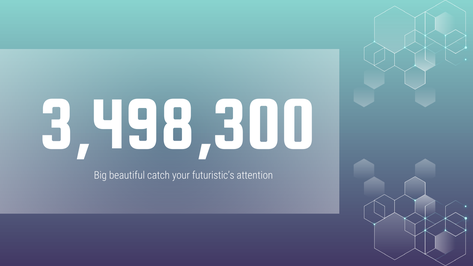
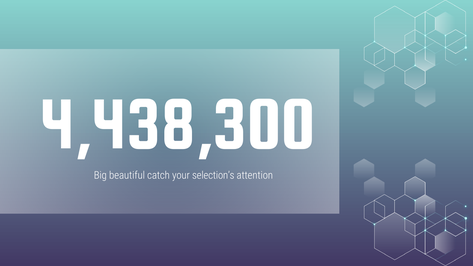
3,498,300: 3,498,300 -> 4,438,300
futuristic’s: futuristic’s -> selection’s
